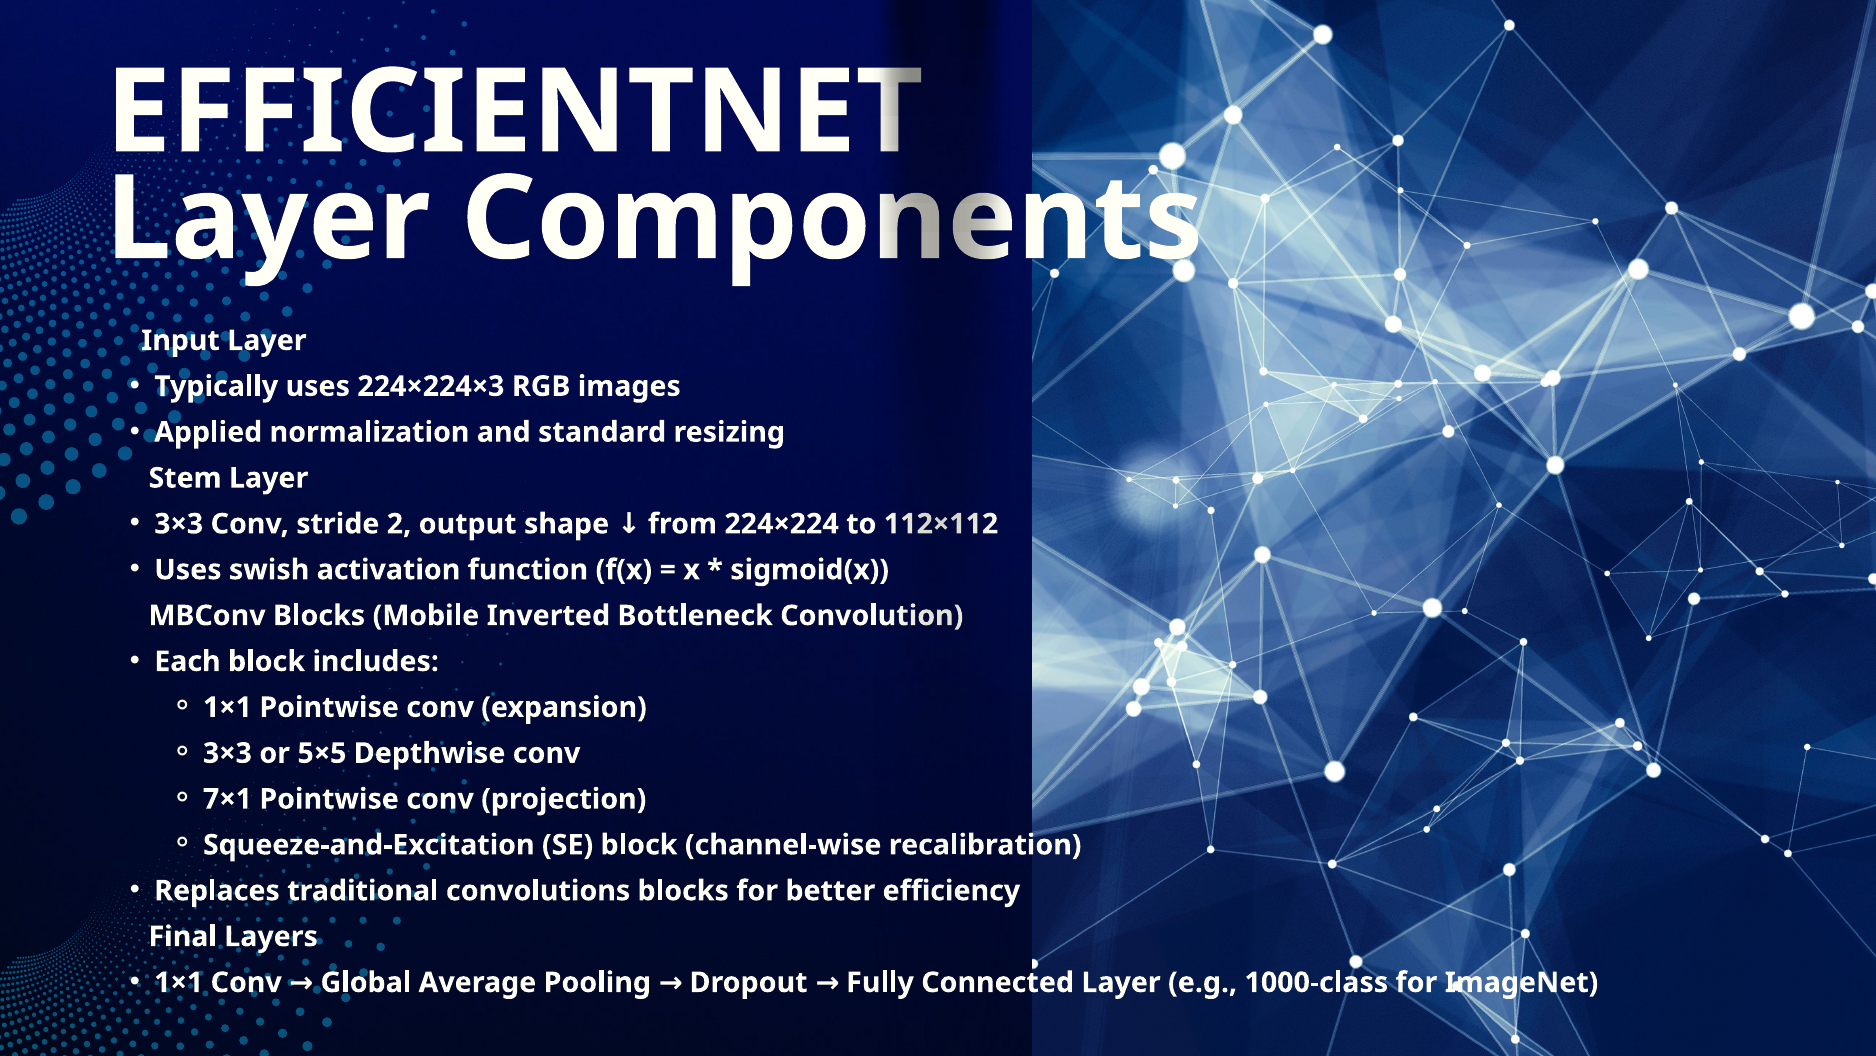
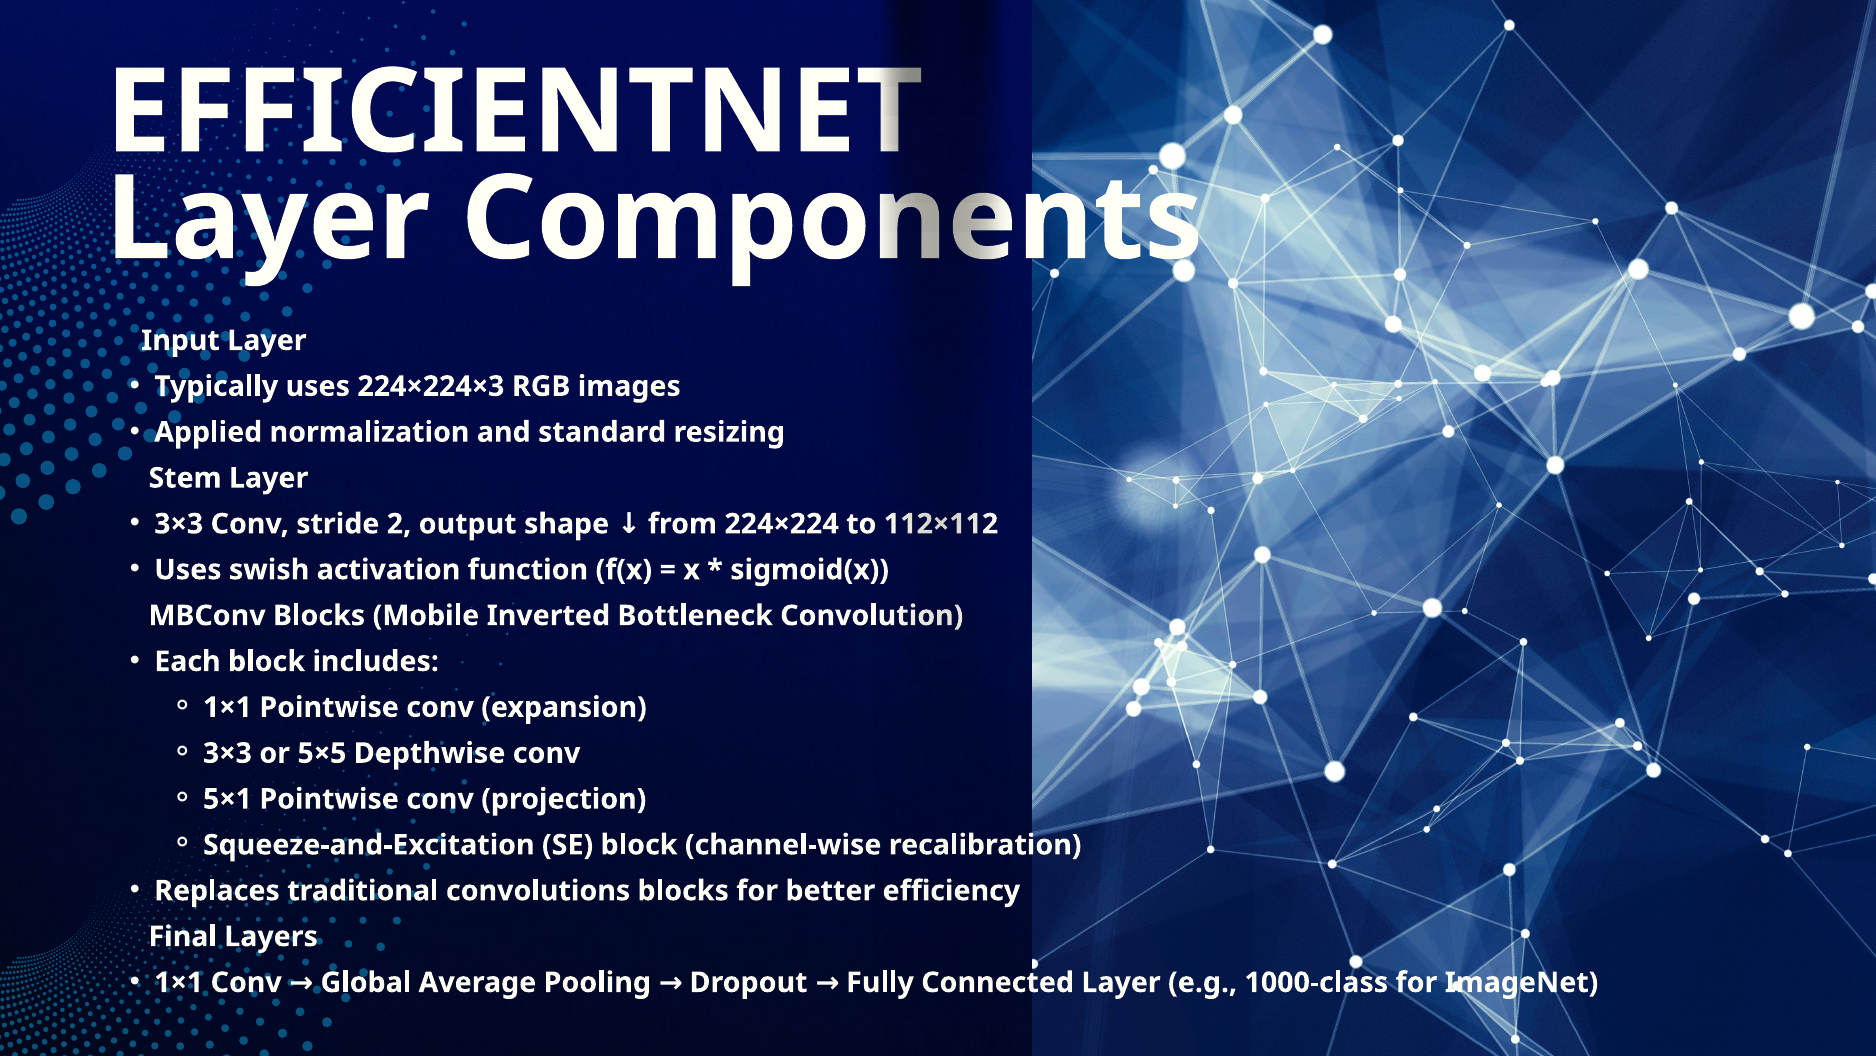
7×1: 7×1 -> 5×1
